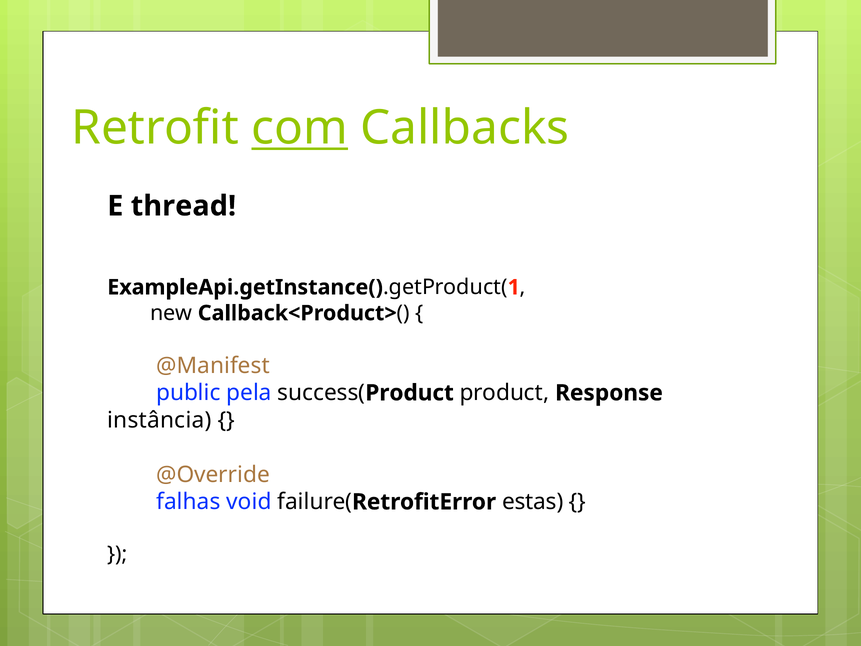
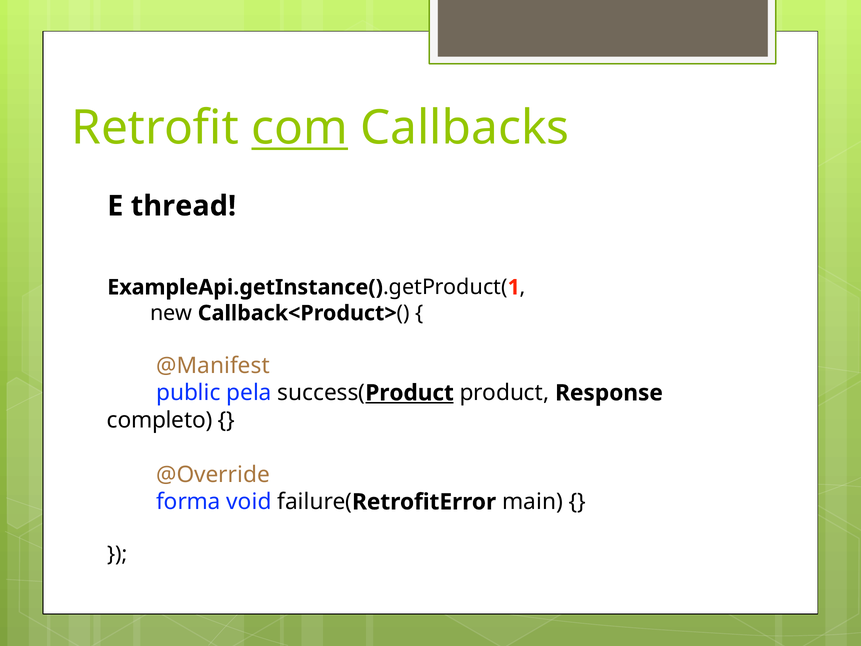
Product at (410, 393) underline: none -> present
instância: instância -> completo
falhas: falhas -> forma
estas: estas -> main
